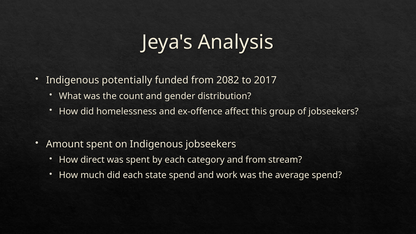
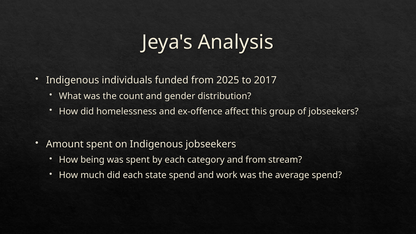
potentially: potentially -> individuals
2082: 2082 -> 2025
direct: direct -> being
